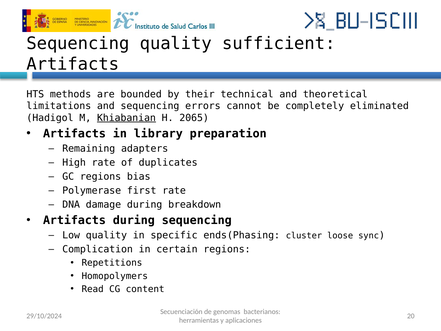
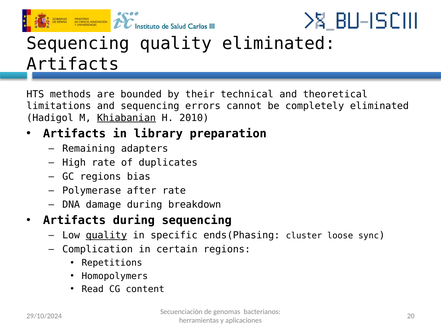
quality sufficient: sufficient -> eliminated
2065: 2065 -> 2010
first: first -> after
quality at (106, 235) underline: none -> present
